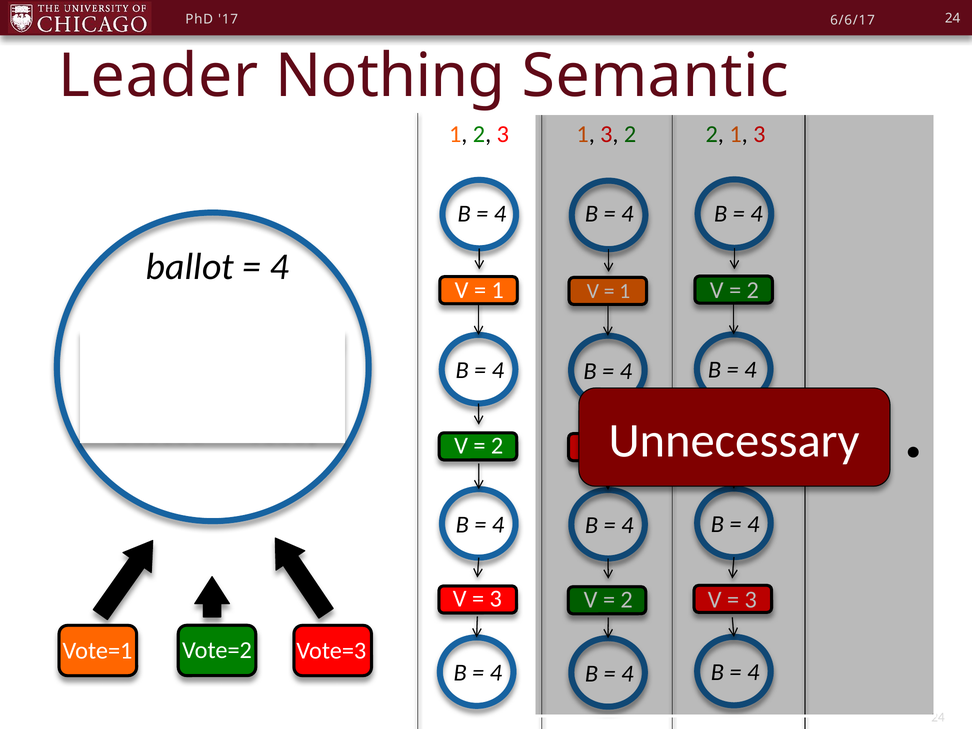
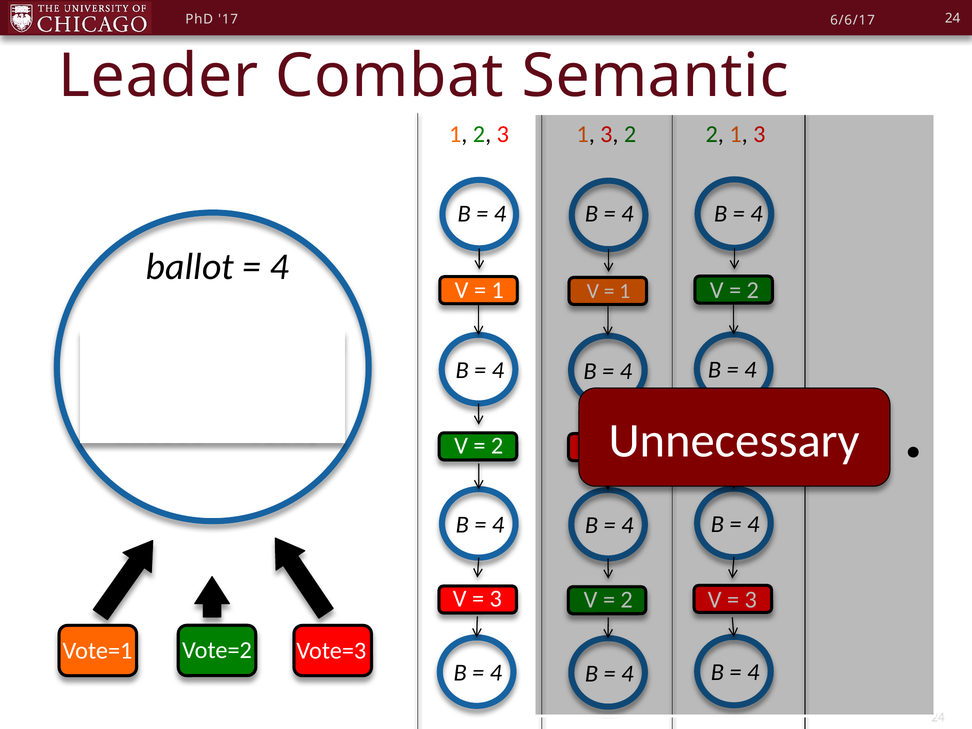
Leader Nothing: Nothing -> Combat
